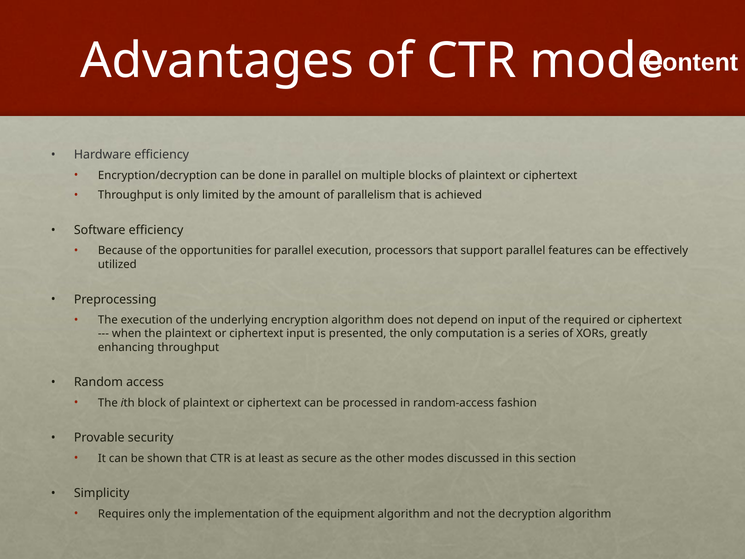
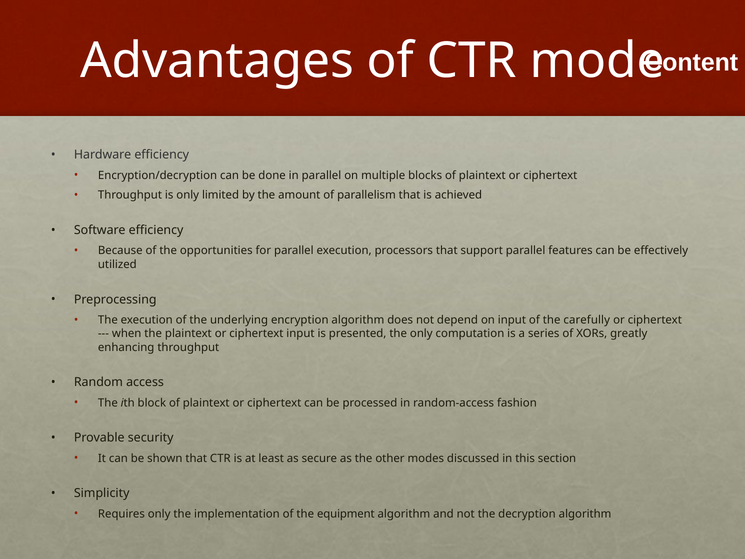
required: required -> carefully
